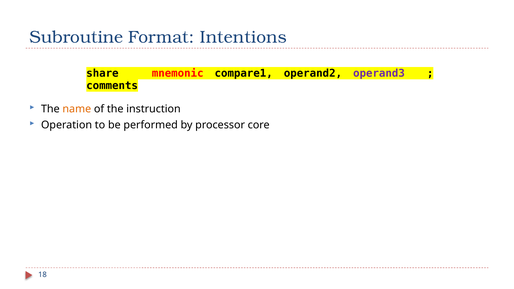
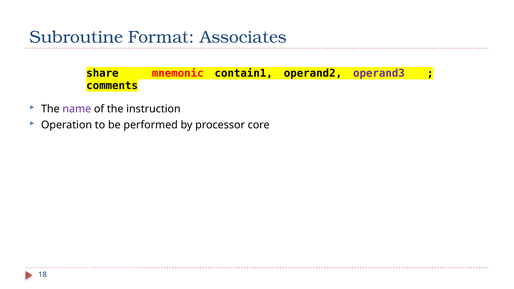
Intentions: Intentions -> Associates
compare1: compare1 -> contain1
name colour: orange -> purple
